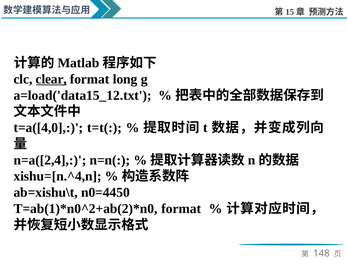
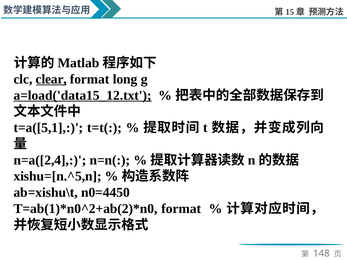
a=load('data15_12.txt underline: none -> present
t=a([4,0: t=a([4,0 -> t=a([5,1
xishu=[n.^4,n: xishu=[n.^4,n -> xishu=[n.^5,n
